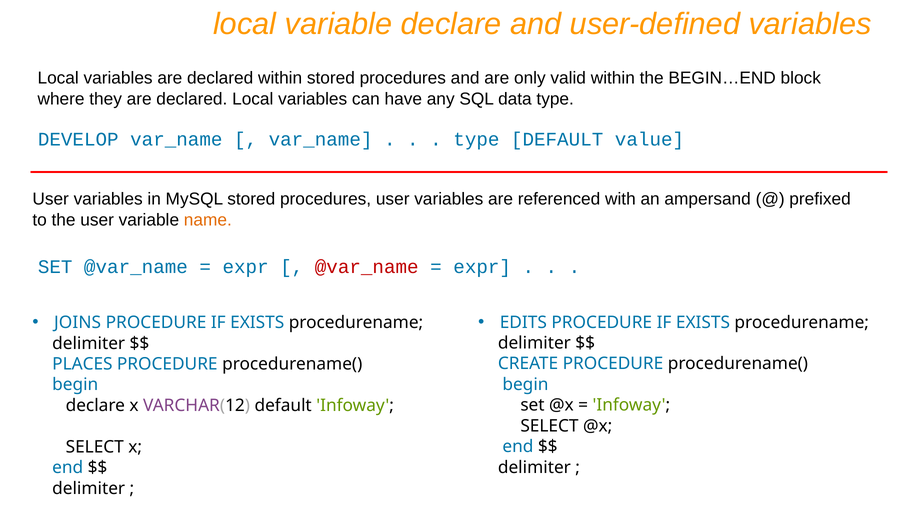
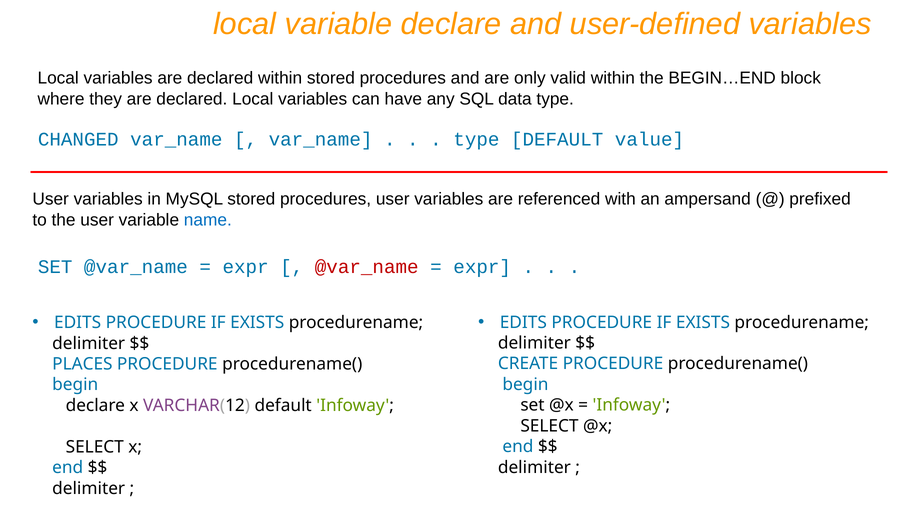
DEVELOP: DEVELOP -> CHANGED
name colour: orange -> blue
JOINS at (78, 323): JOINS -> EDITS
